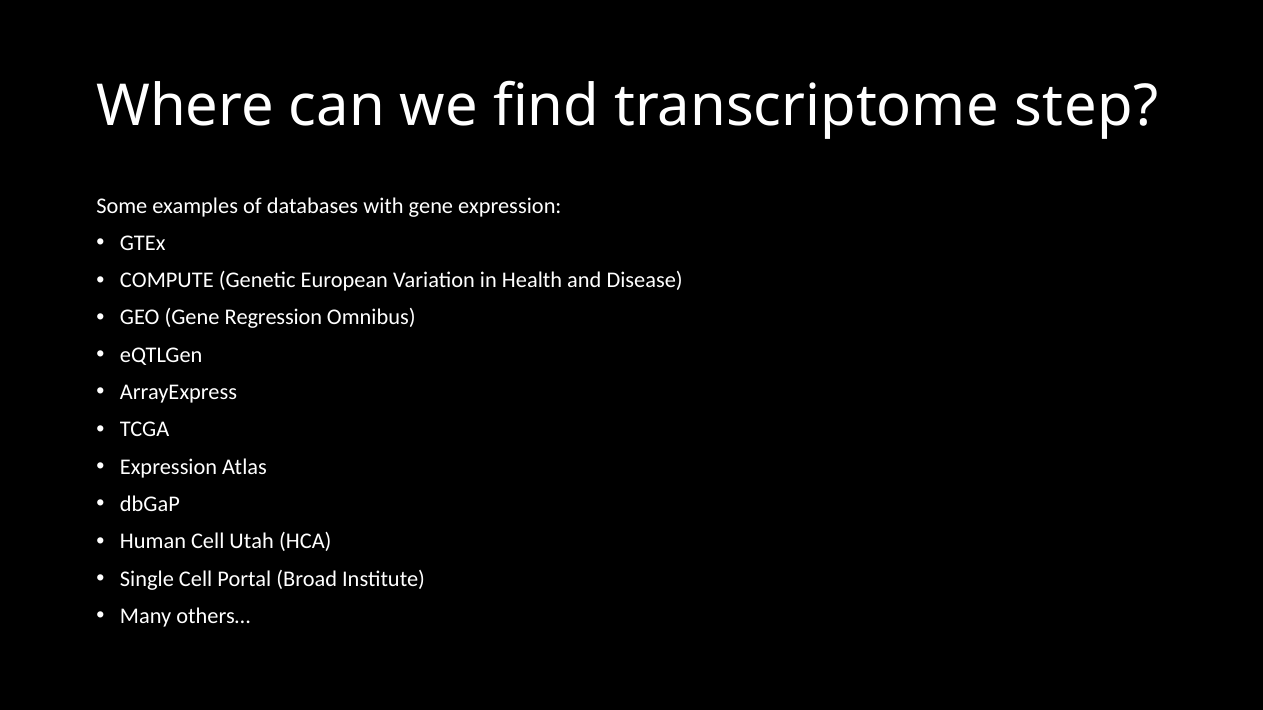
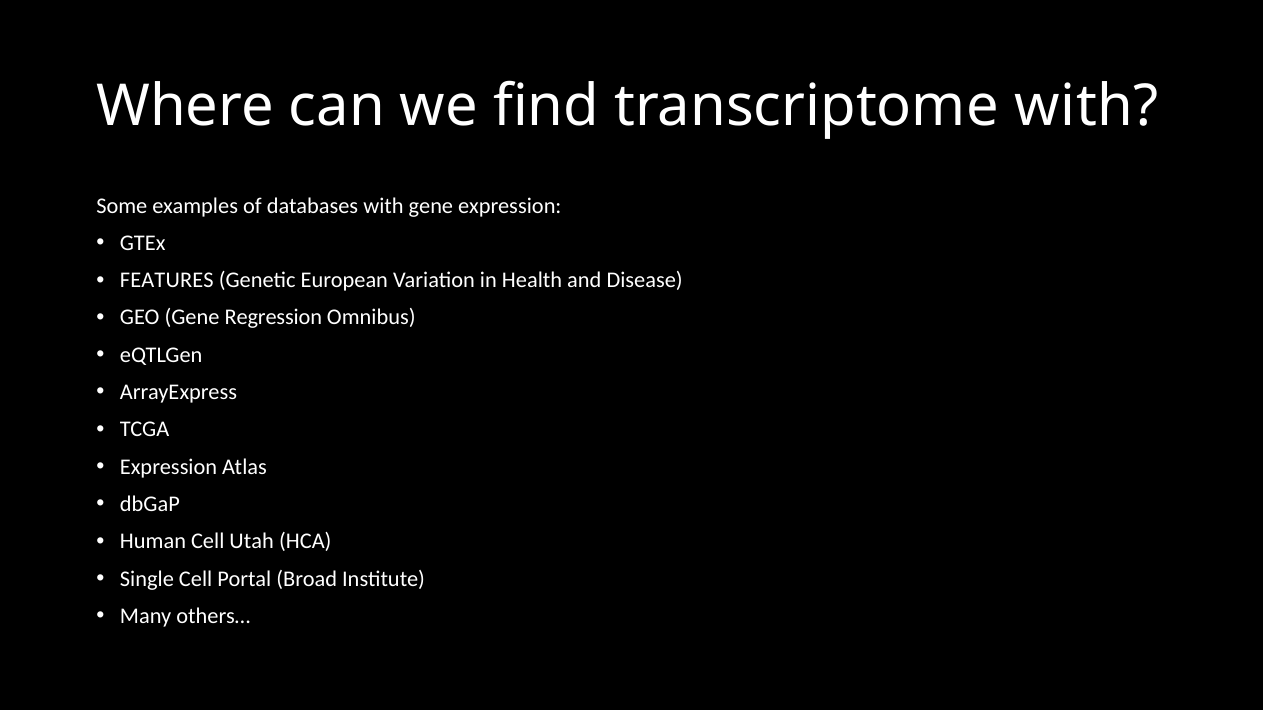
transcriptome step: step -> with
COMPUTE: COMPUTE -> FEATURES
